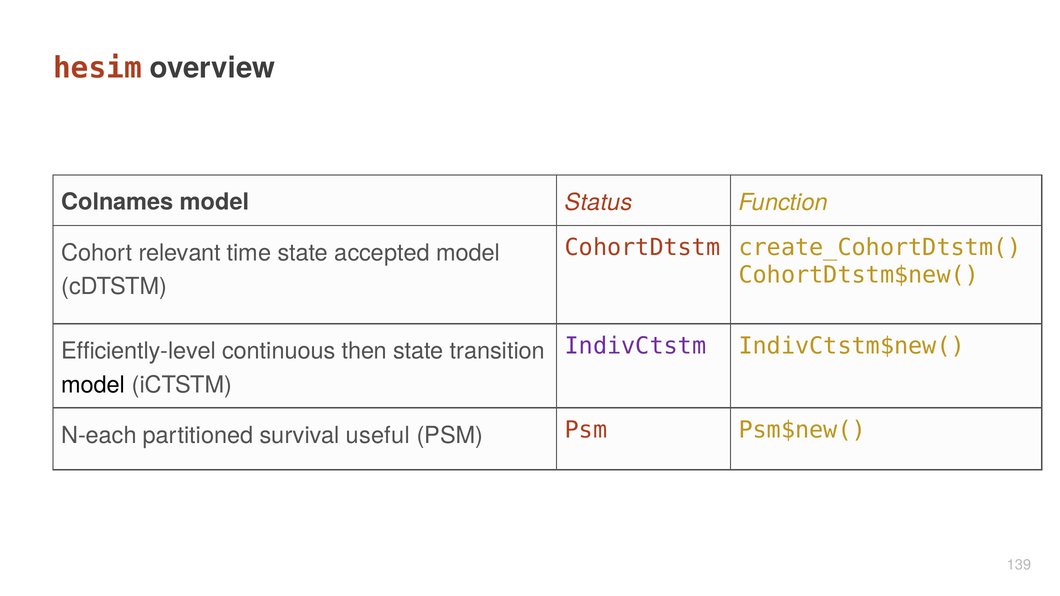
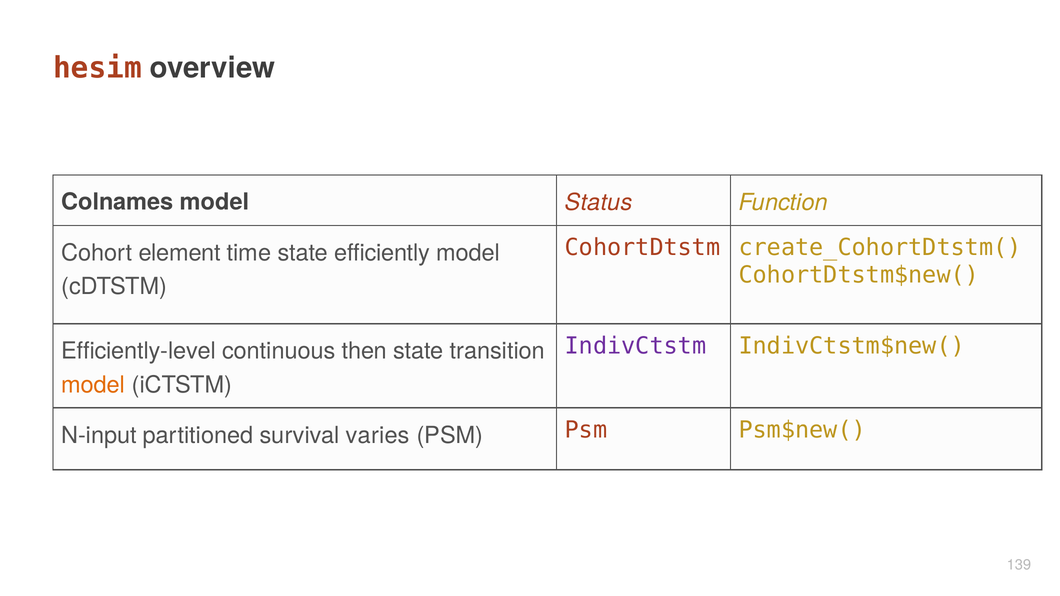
relevant: relevant -> element
accepted: accepted -> efficiently
model at (93, 385) colour: black -> orange
N-each: N-each -> N-input
useful: useful -> varies
